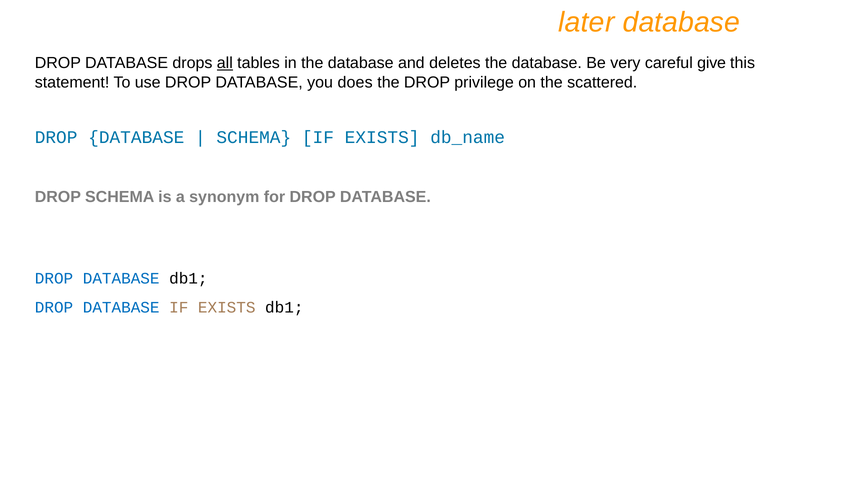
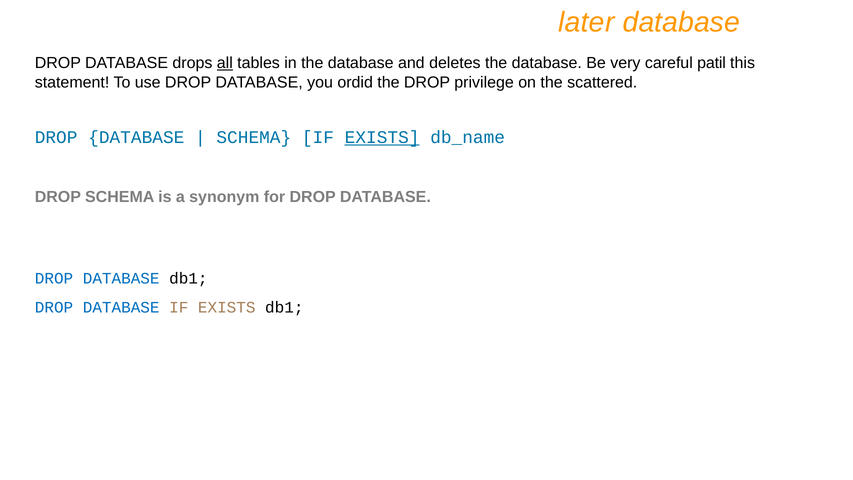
give: give -> patil
does: does -> ordid
EXISTS at (382, 137) underline: none -> present
